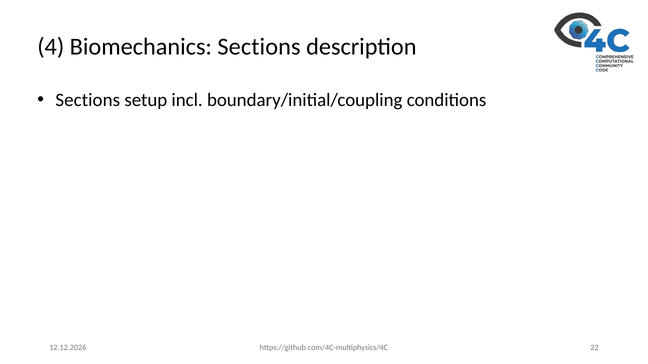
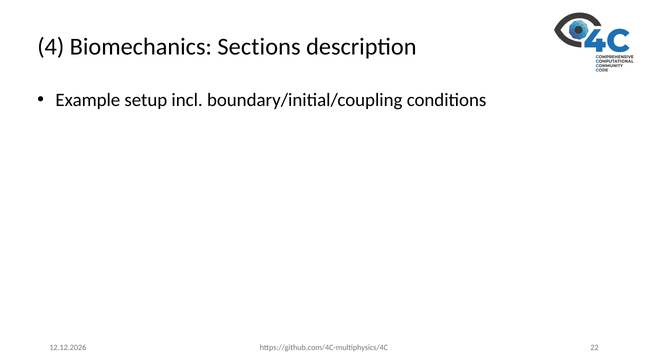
Sections at (88, 100): Sections -> Example
